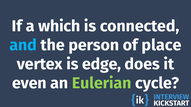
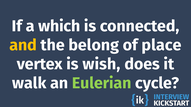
and colour: light blue -> yellow
person: person -> belong
edge: edge -> wish
even: even -> walk
